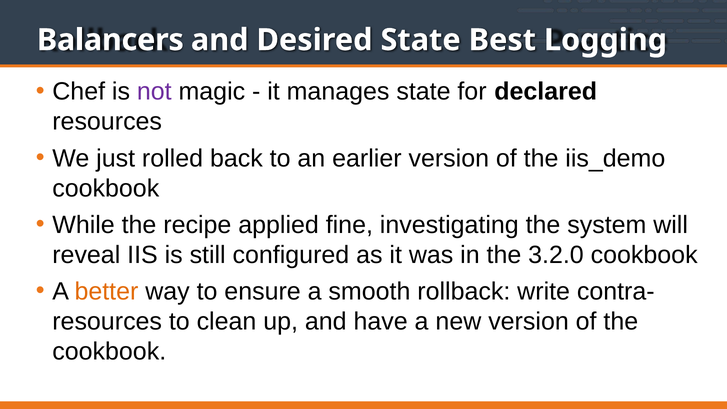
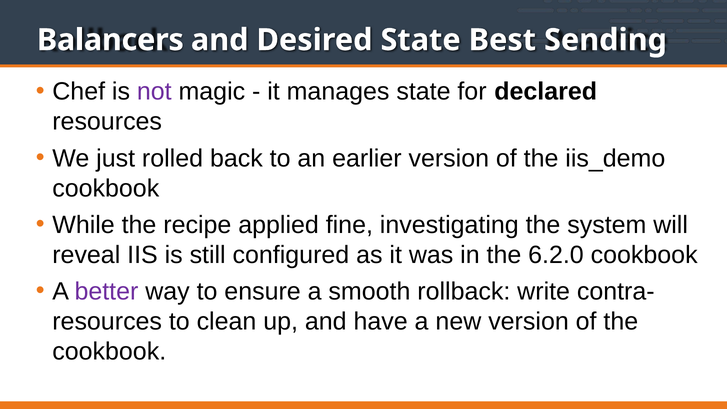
Logging: Logging -> Sending
3.2.0: 3.2.0 -> 6.2.0
better colour: orange -> purple
